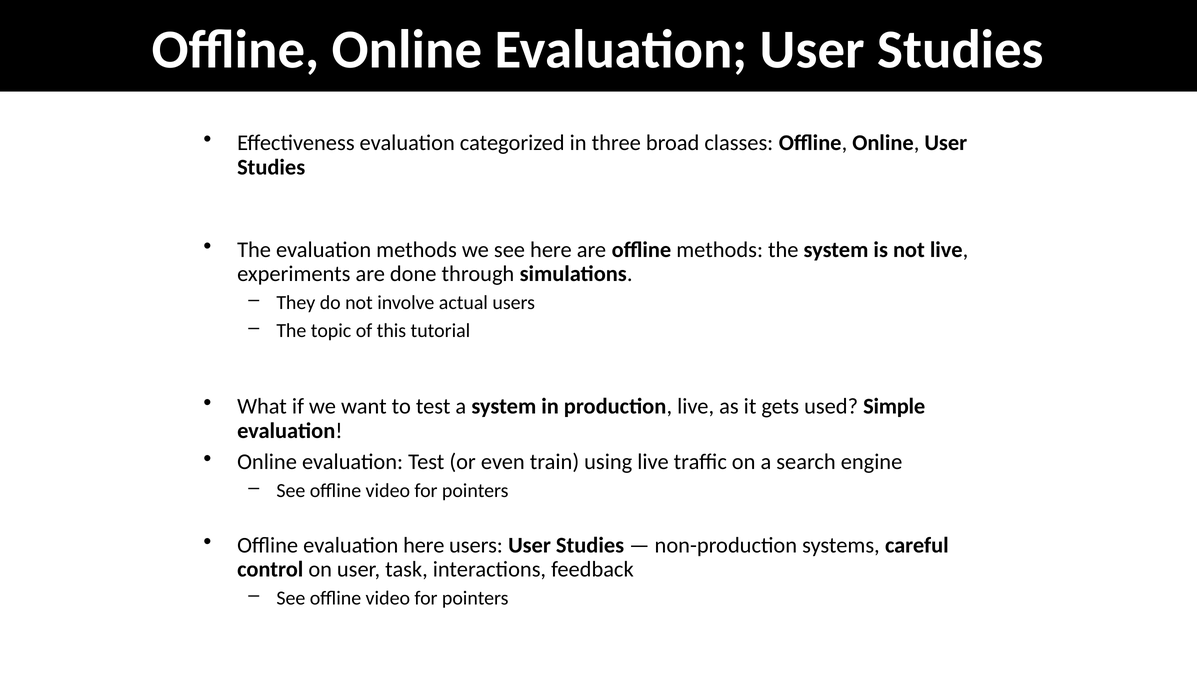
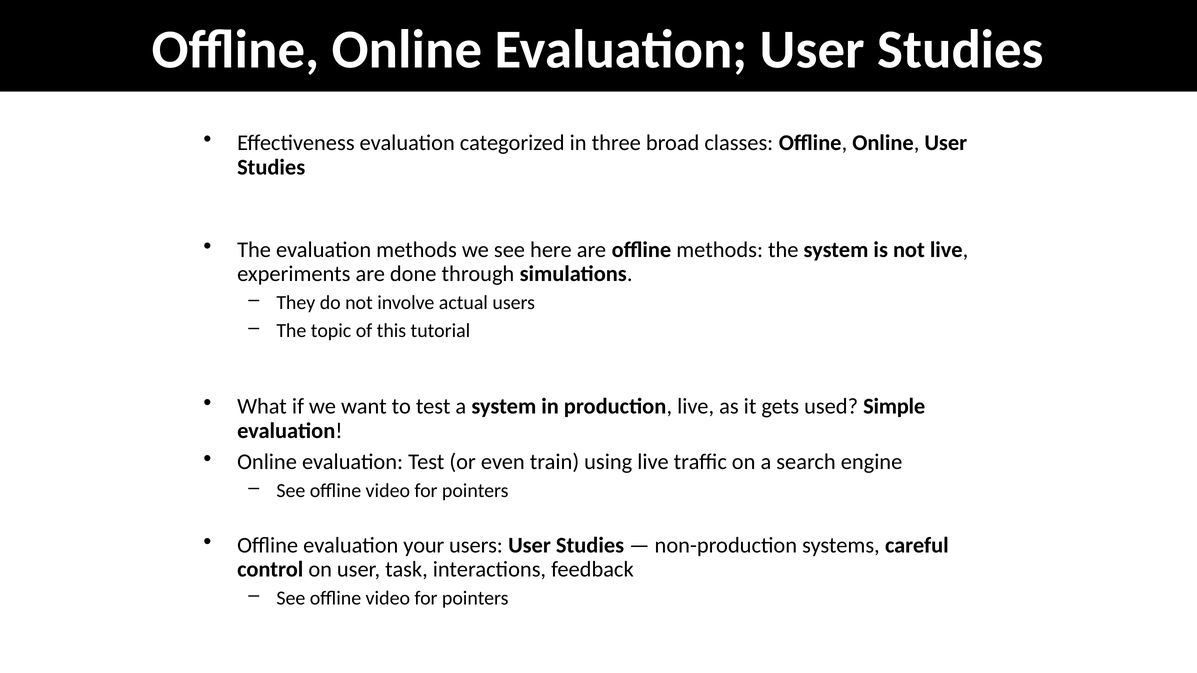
evaluation here: here -> your
